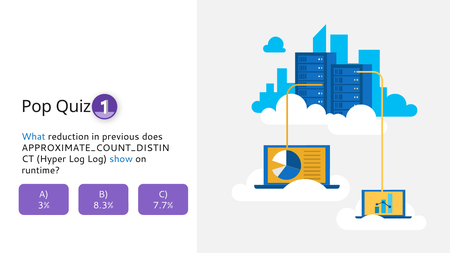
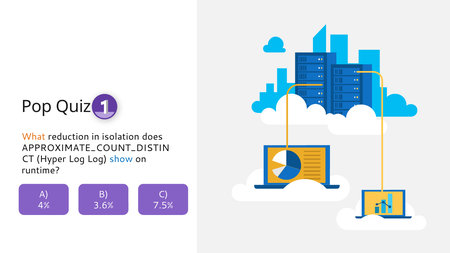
What colour: blue -> orange
previous: previous -> isolation
3%: 3% -> 4%
8.3%: 8.3% -> 3.6%
7.7%: 7.7% -> 7.5%
